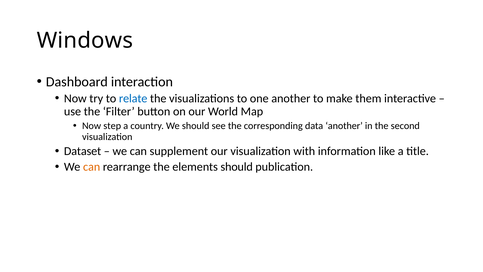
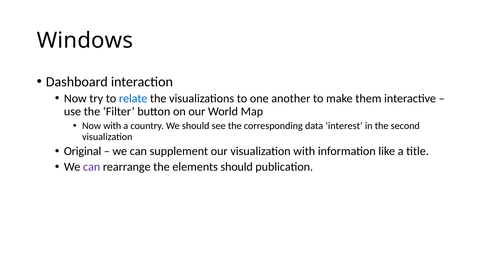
Now step: step -> with
data another: another -> interest
Dataset: Dataset -> Original
can at (92, 167) colour: orange -> purple
